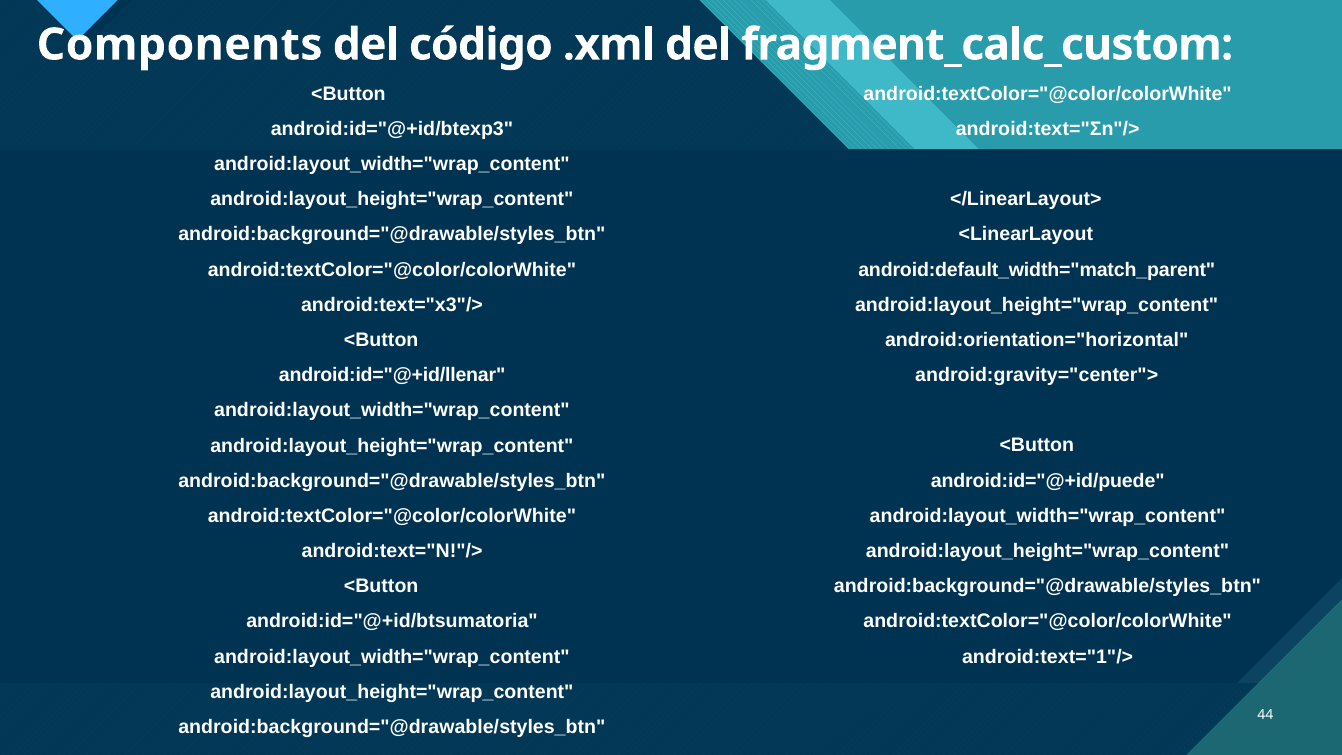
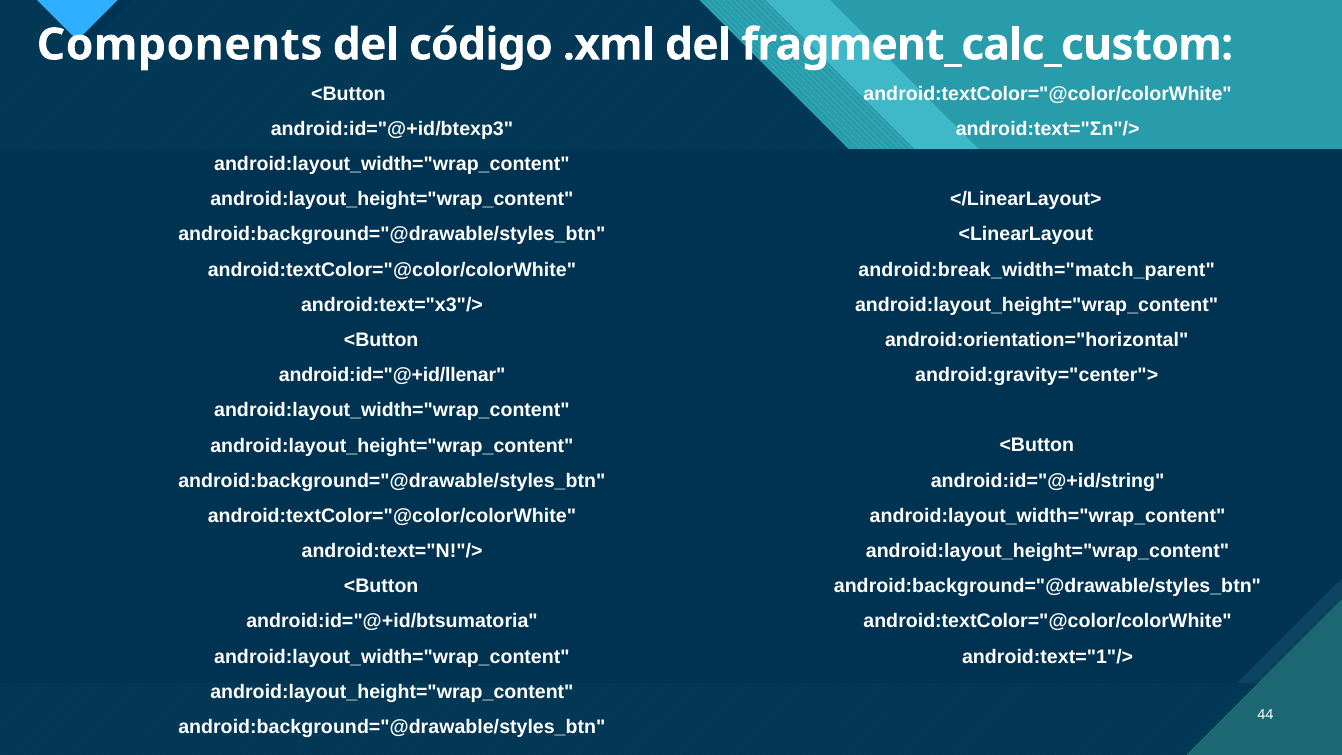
android:default_width="match_parent: android:default_width="match_parent -> android:break_width="match_parent
android:id="@+id/puede: android:id="@+id/puede -> android:id="@+id/string
